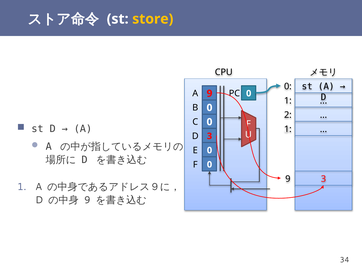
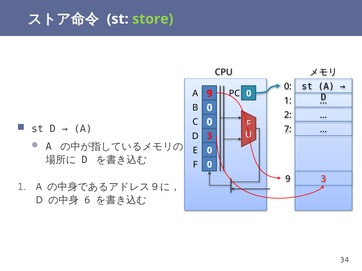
store colour: yellow -> light green
1 at (288, 129): 1 -> 7
9 at (87, 200): 9 -> 6
